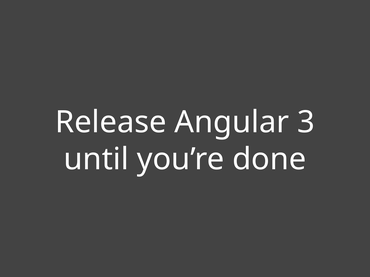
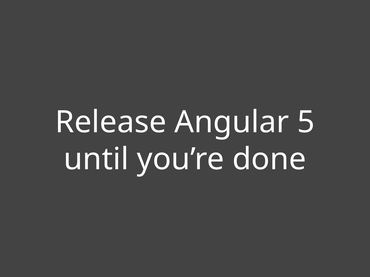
3: 3 -> 5
